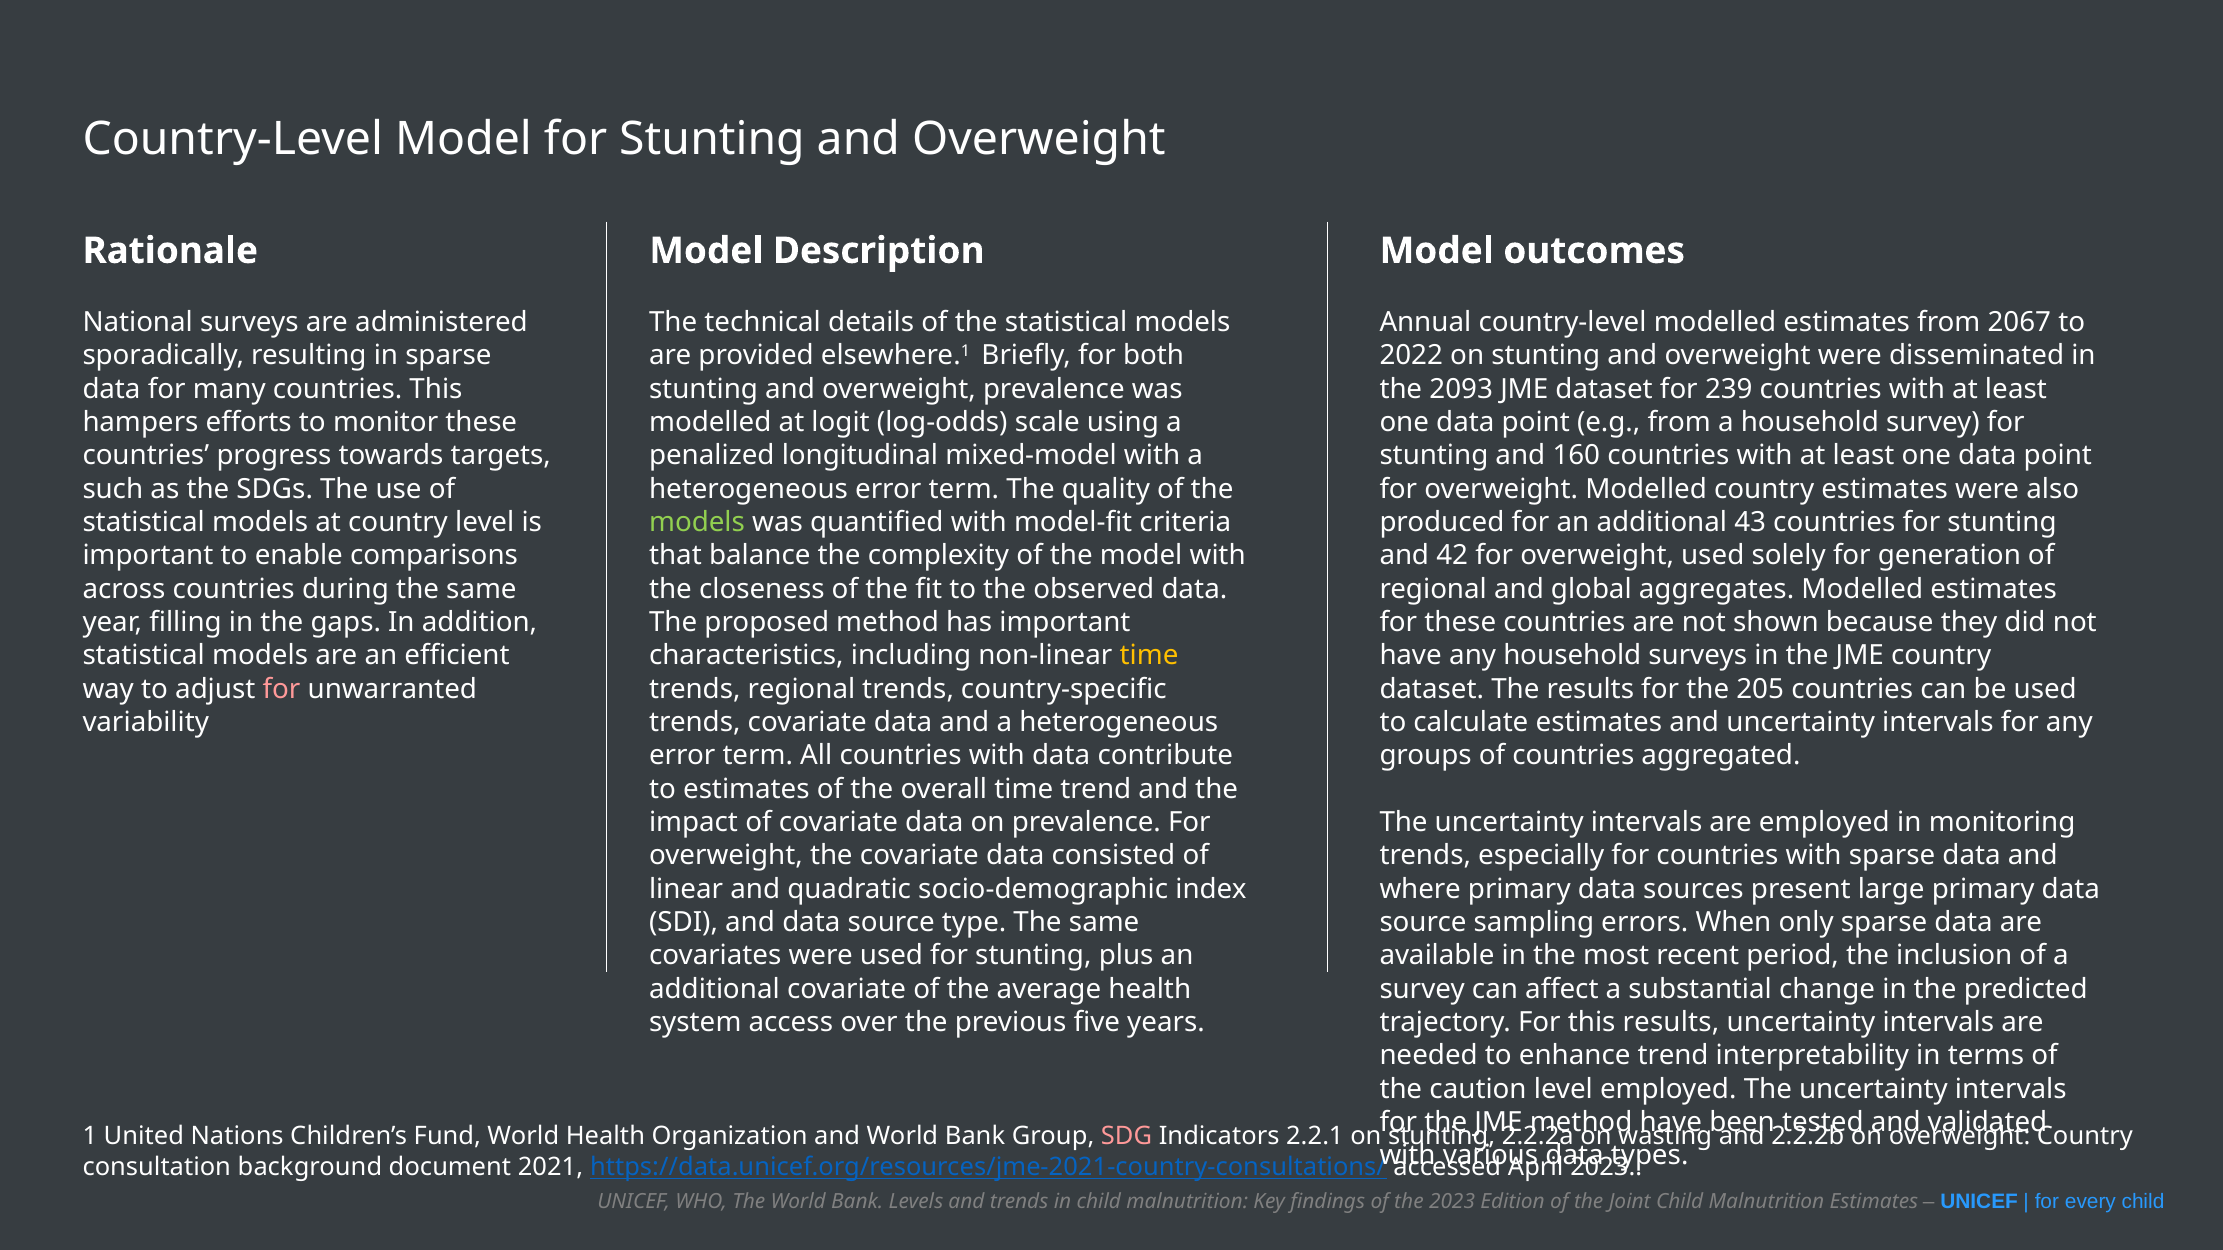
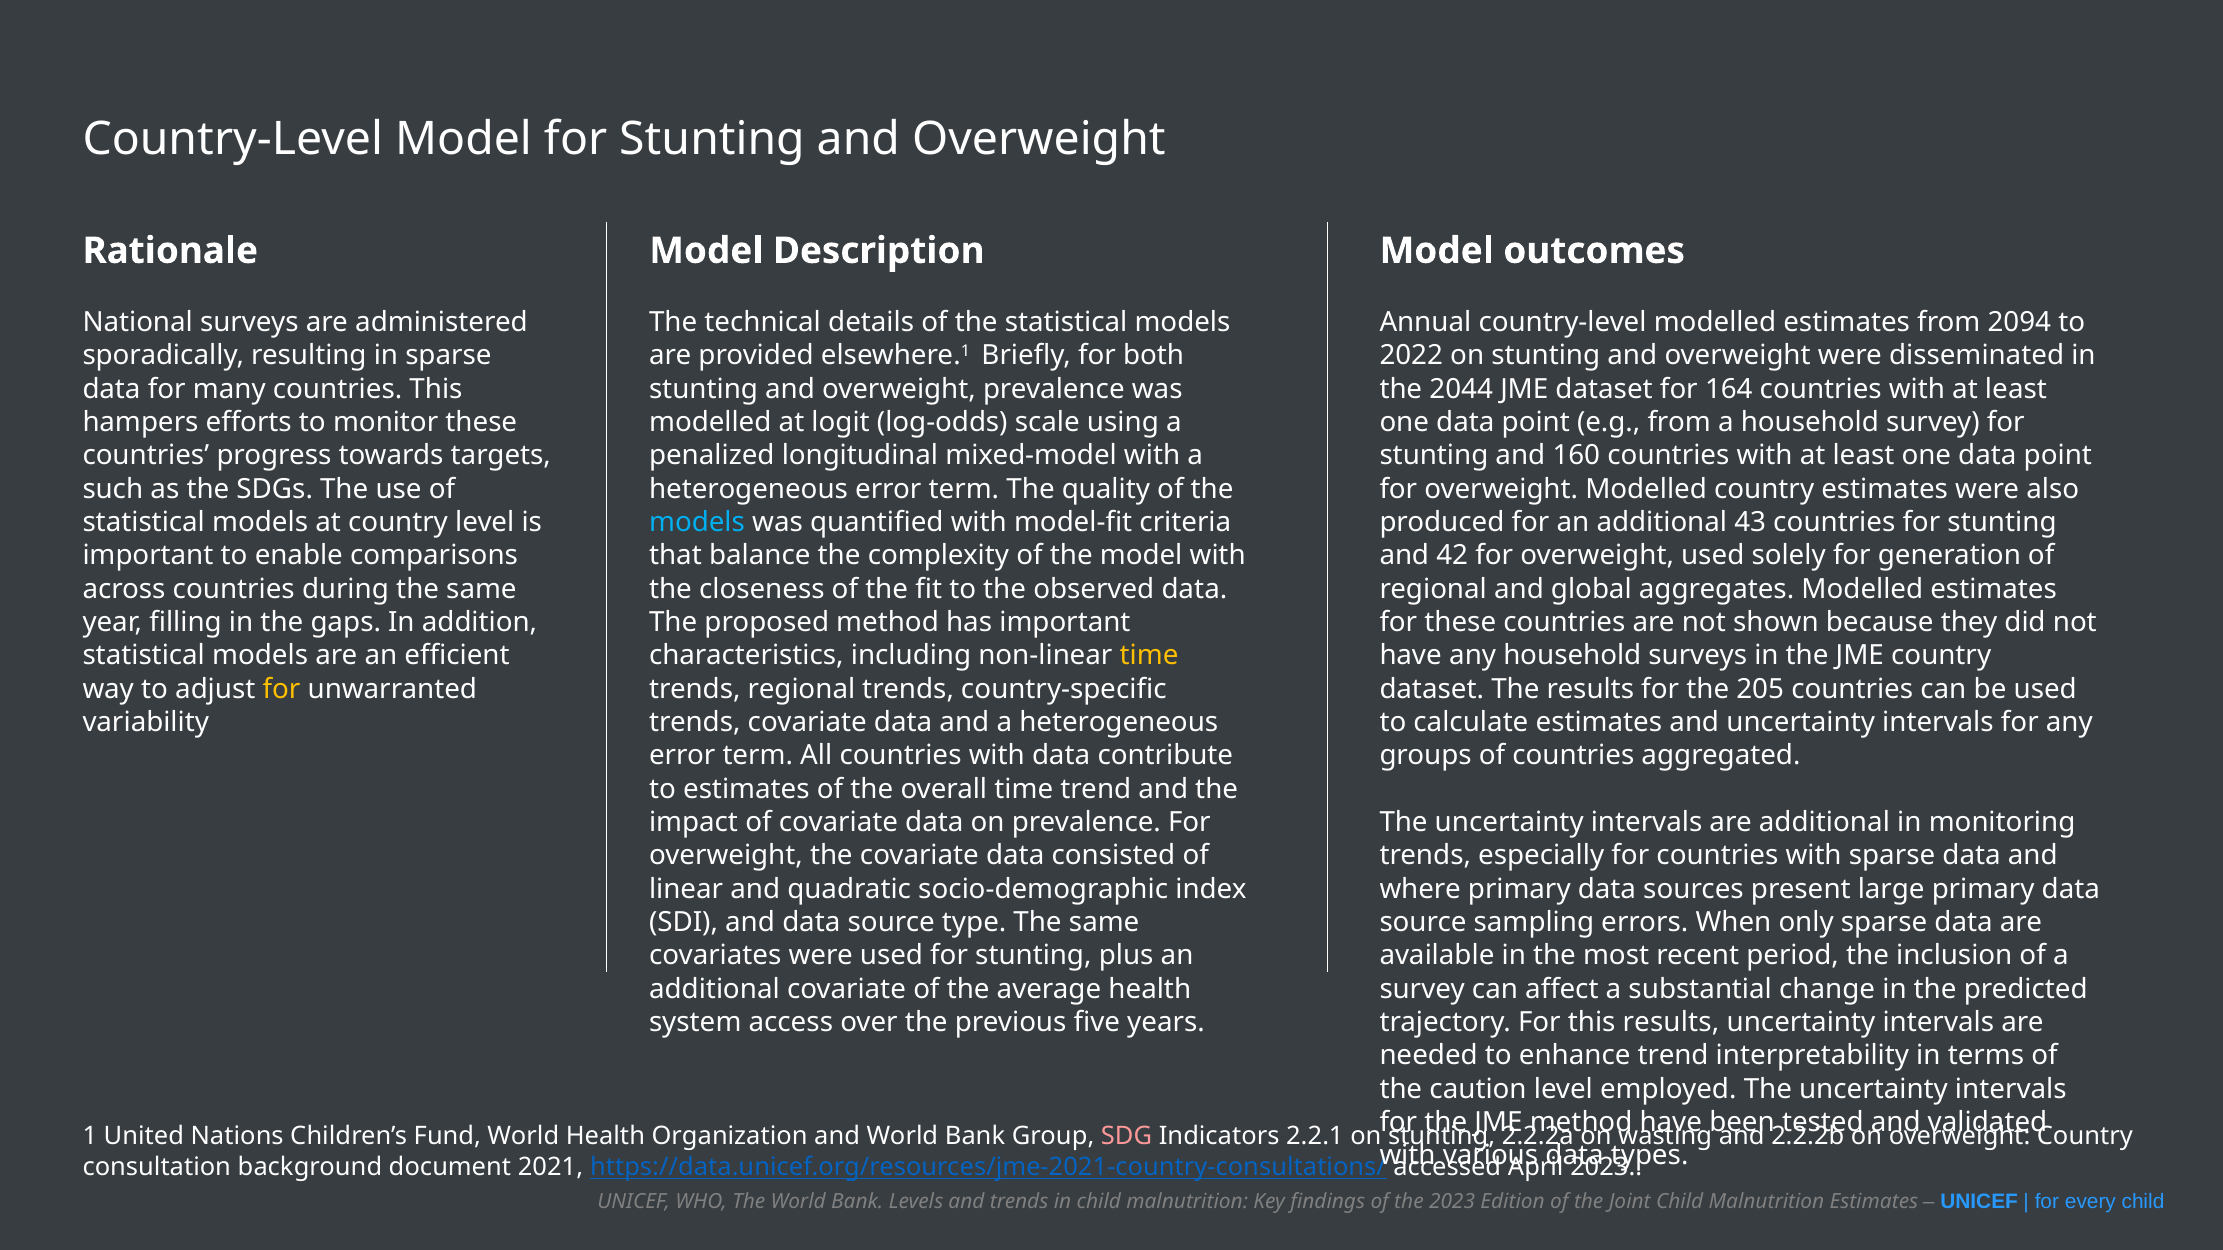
2067: 2067 -> 2094
2093: 2093 -> 2044
239: 239 -> 164
models at (697, 523) colour: light green -> light blue
for at (281, 689) colour: pink -> yellow
are employed: employed -> additional
